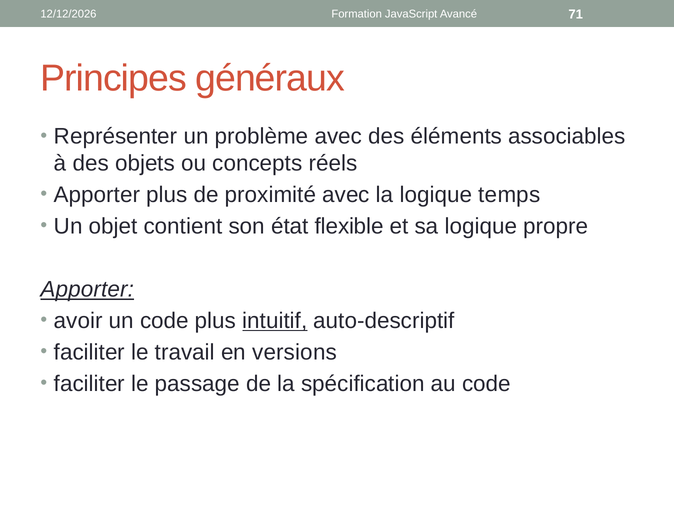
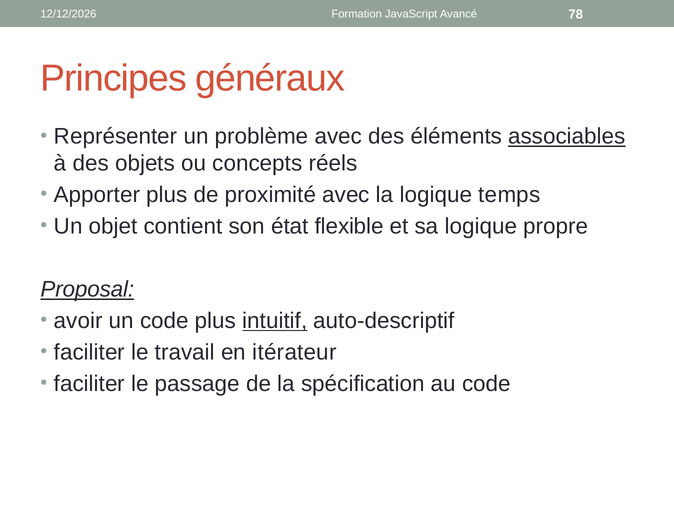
71: 71 -> 78
associables underline: none -> present
Apporter at (87, 289): Apporter -> Proposal
versions: versions -> itérateur
